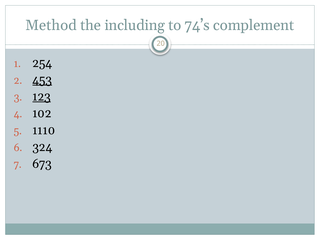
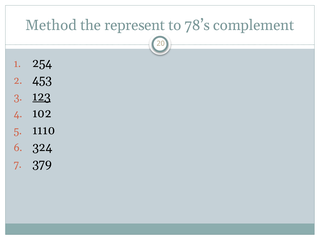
including: including -> represent
74’s: 74’s -> 78’s
453 underline: present -> none
673: 673 -> 379
